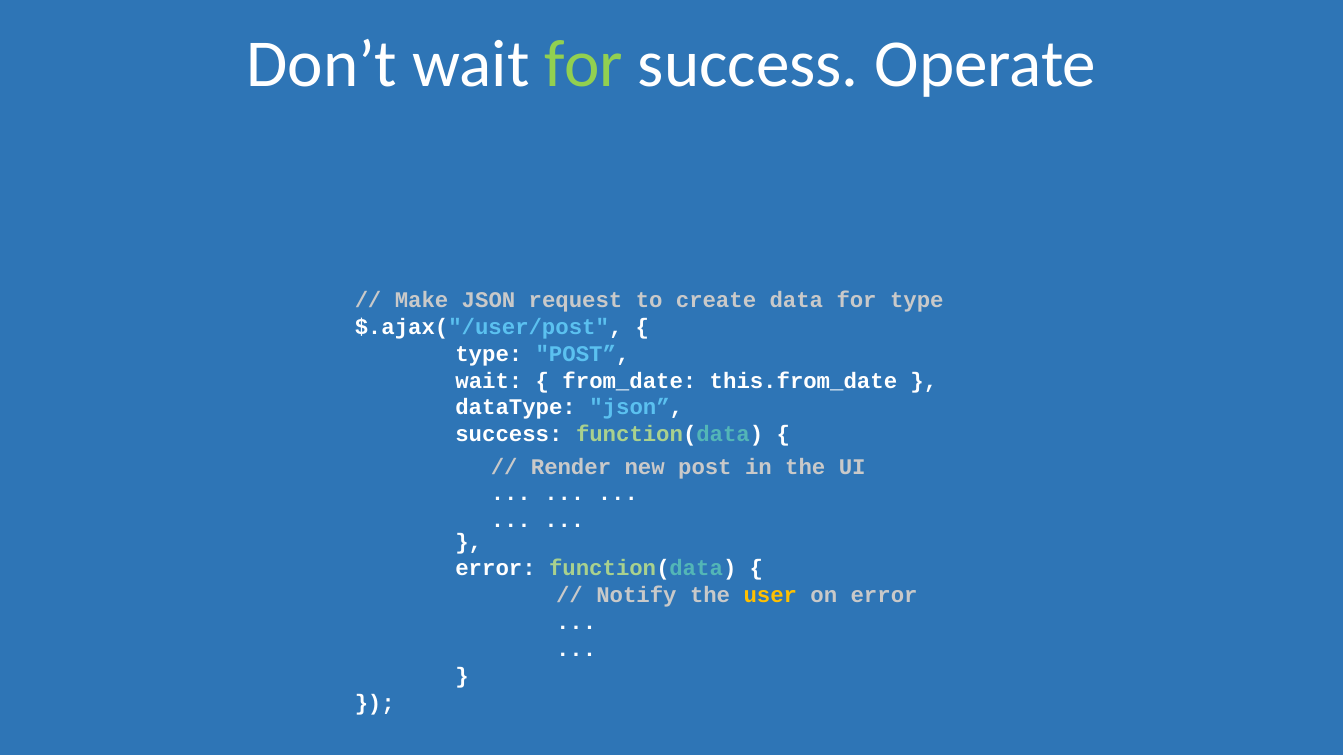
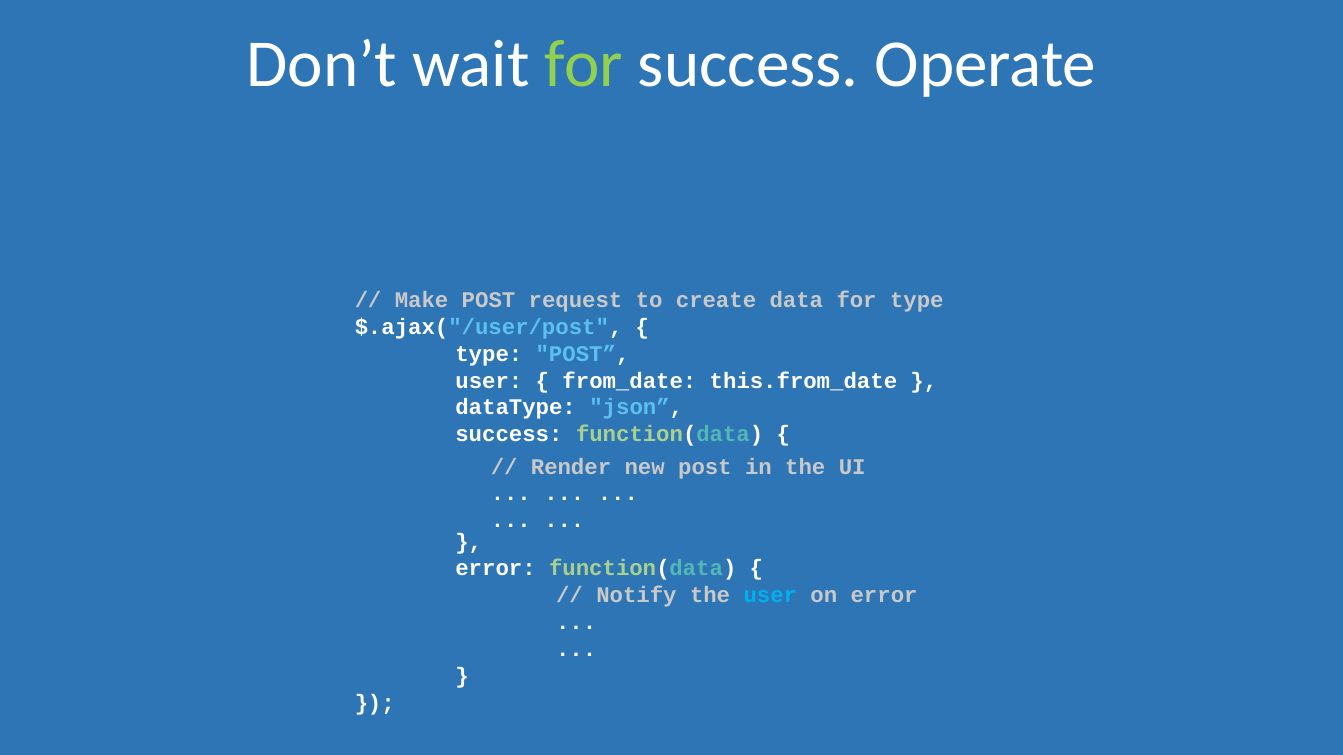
Make JSON: JSON -> POST
wait at (489, 381): wait -> user
user at (770, 596) colour: yellow -> light blue
